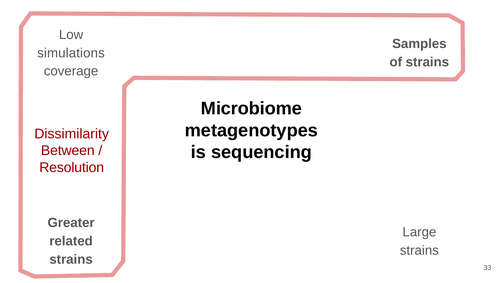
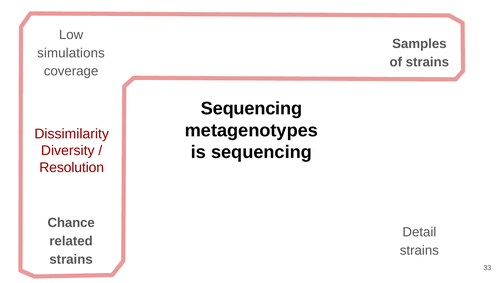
Microbiome at (251, 109): Microbiome -> Sequencing
Between: Between -> Diversity
Greater: Greater -> Chance
Large: Large -> Detail
